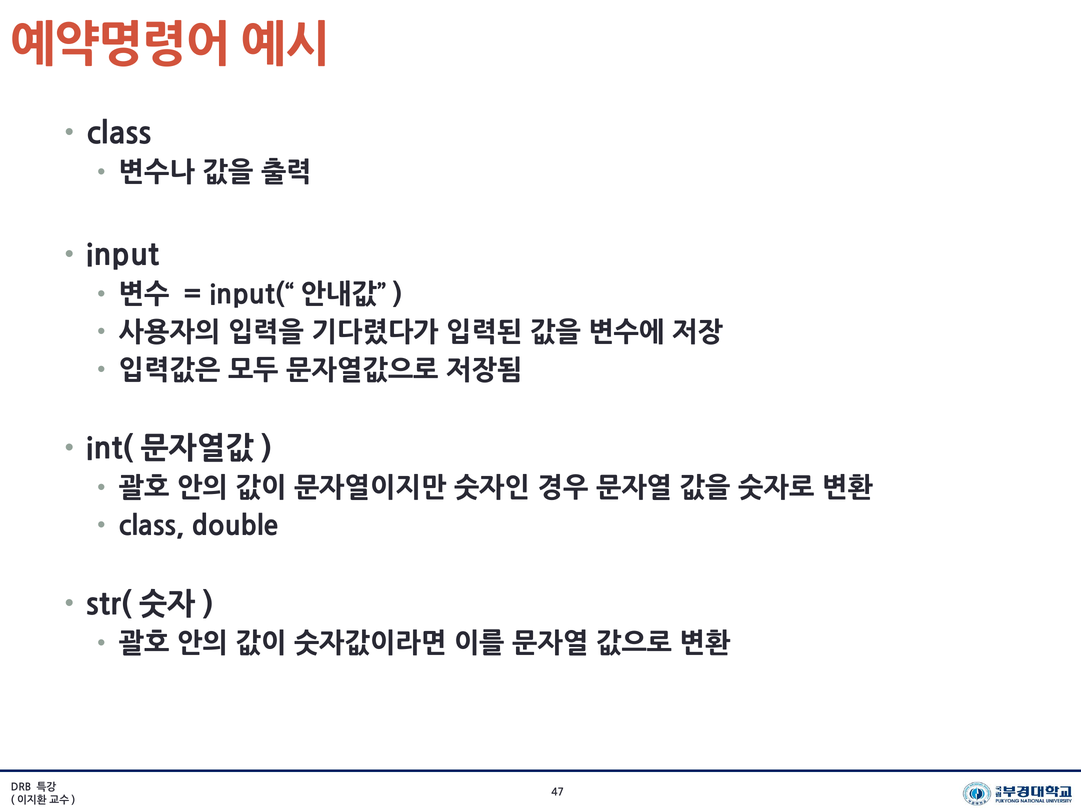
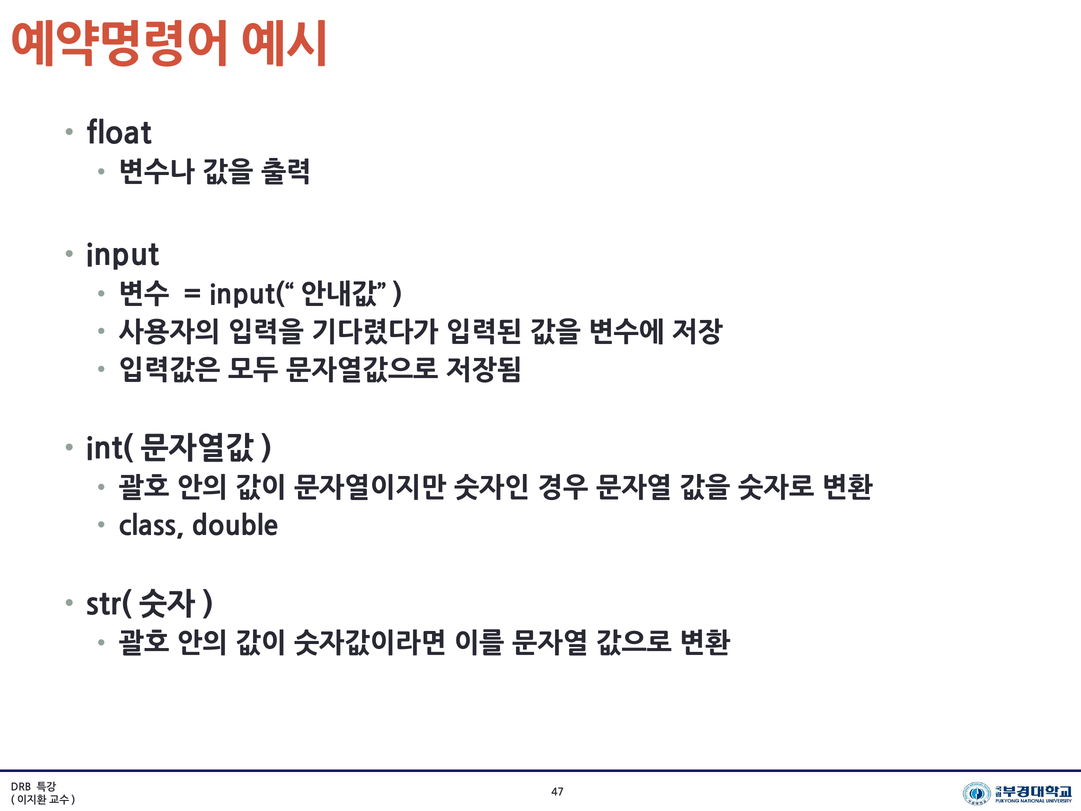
class at (119, 134): class -> float
